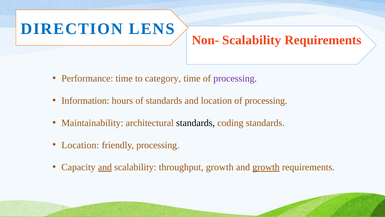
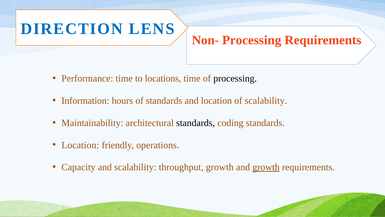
Non- Scalability: Scalability -> Processing
category: category -> locations
processing at (235, 78) colour: purple -> black
location of processing: processing -> scalability
friendly processing: processing -> operations
and at (105, 167) underline: present -> none
